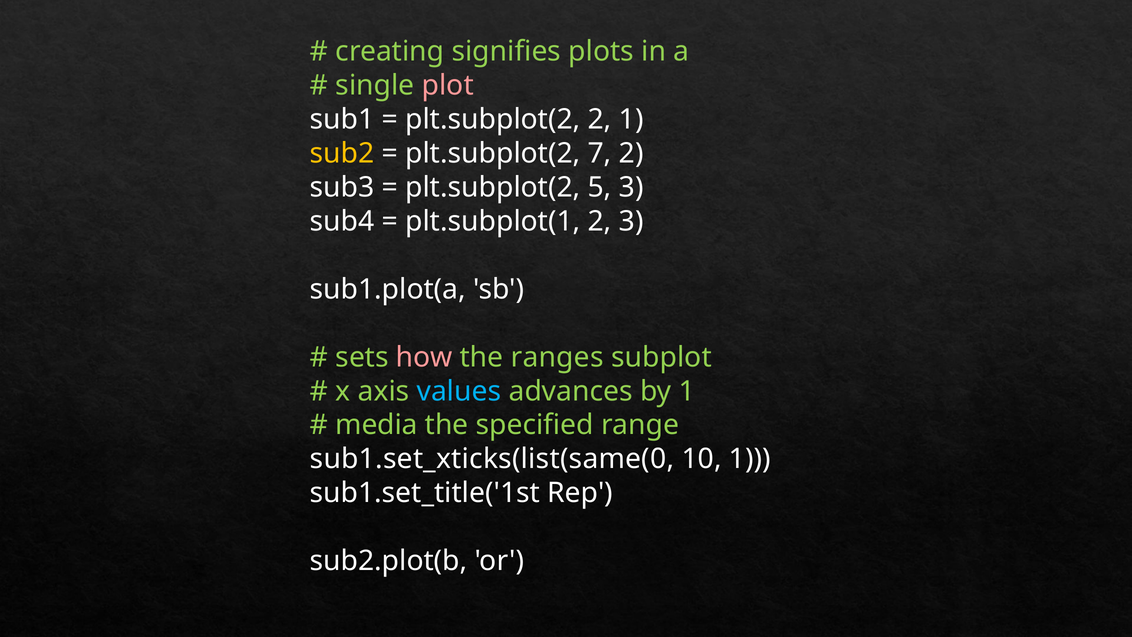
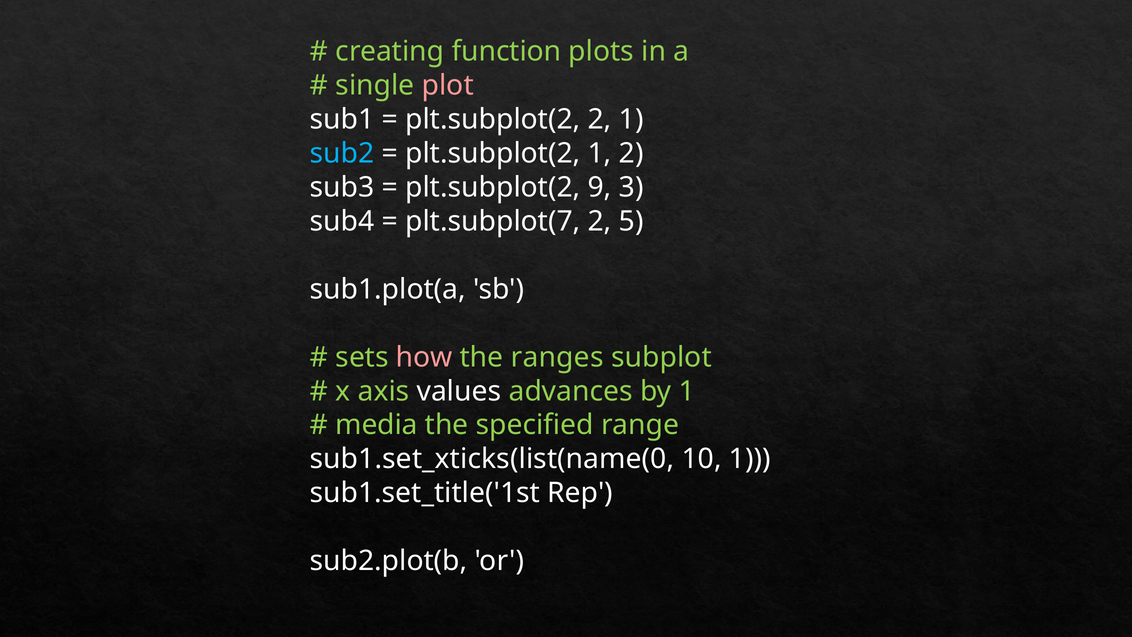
signifies: signifies -> function
sub2 colour: yellow -> light blue
plt.subplot(2 7: 7 -> 1
5: 5 -> 9
plt.subplot(1: plt.subplot(1 -> plt.subplot(7
2 3: 3 -> 5
values colour: light blue -> white
sub1.set_xticks(list(same(0: sub1.set_xticks(list(same(0 -> sub1.set_xticks(list(name(0
